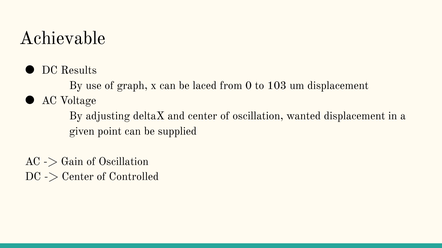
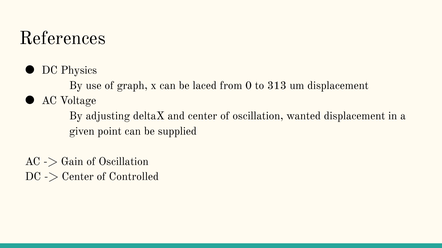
Achievable: Achievable -> References
Results: Results -> Physics
103: 103 -> 313
